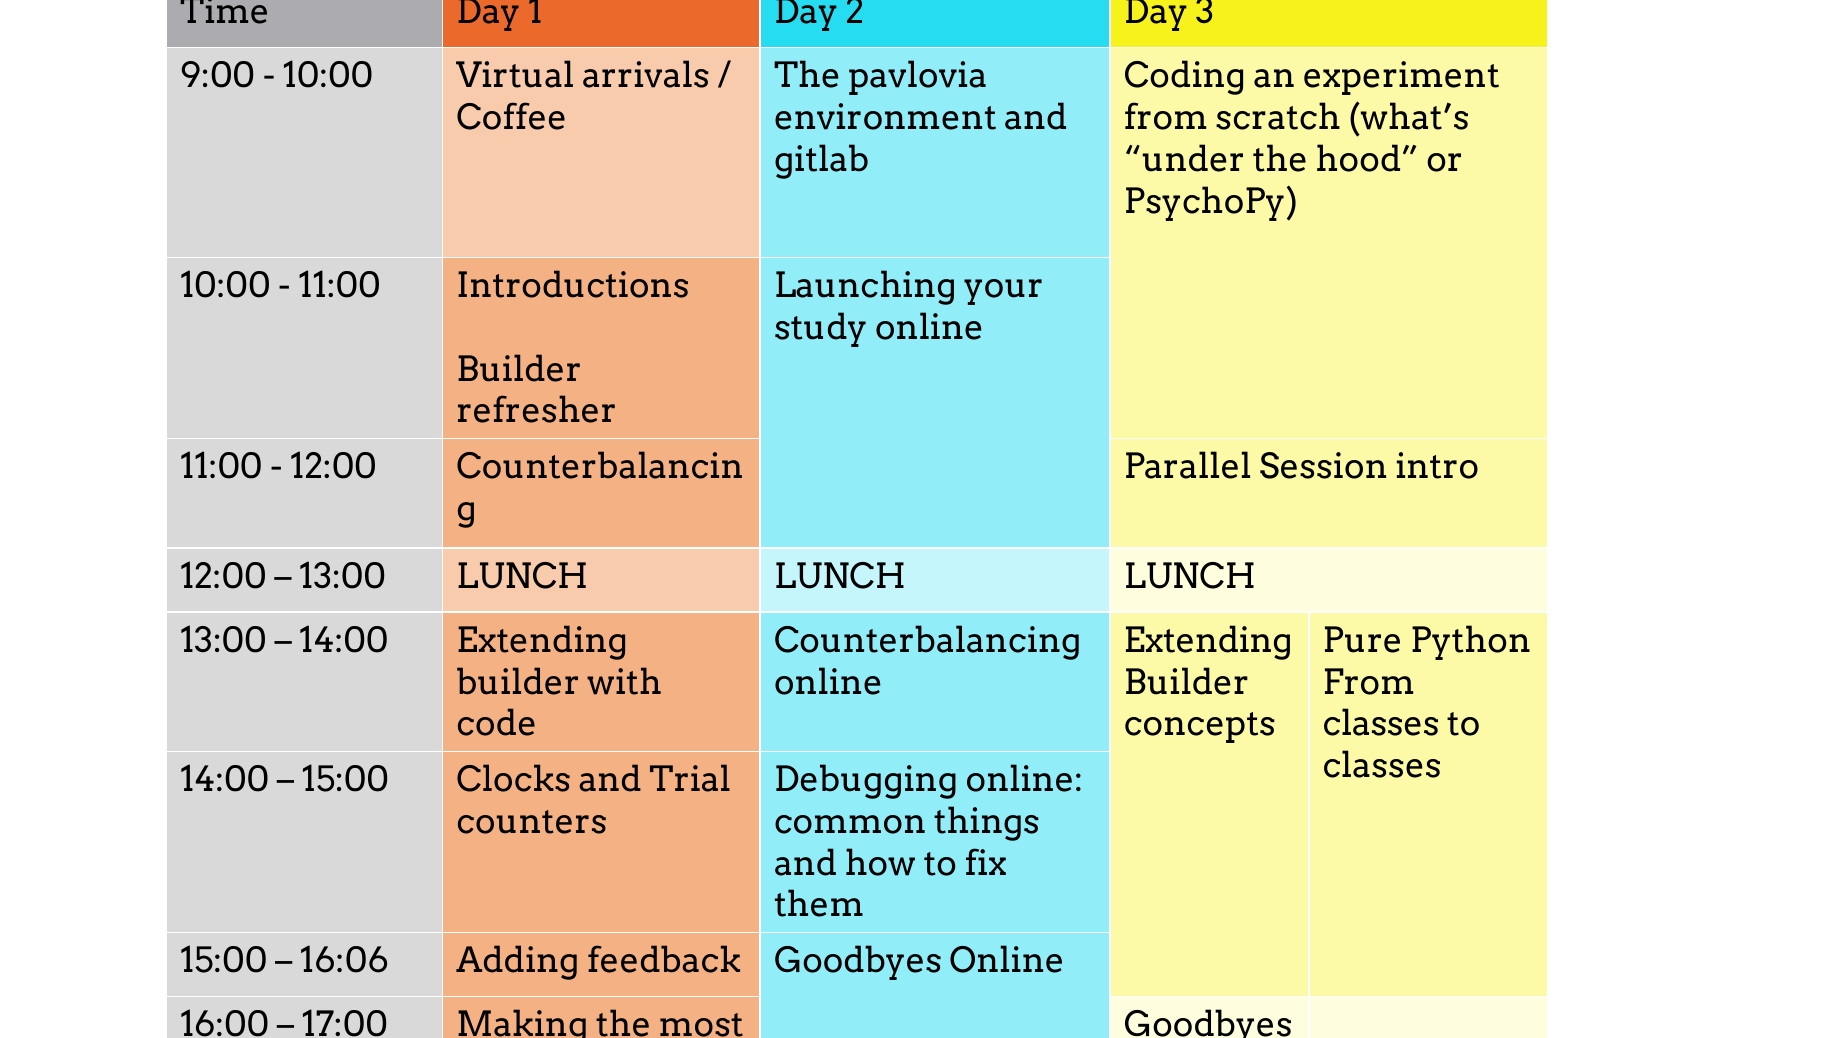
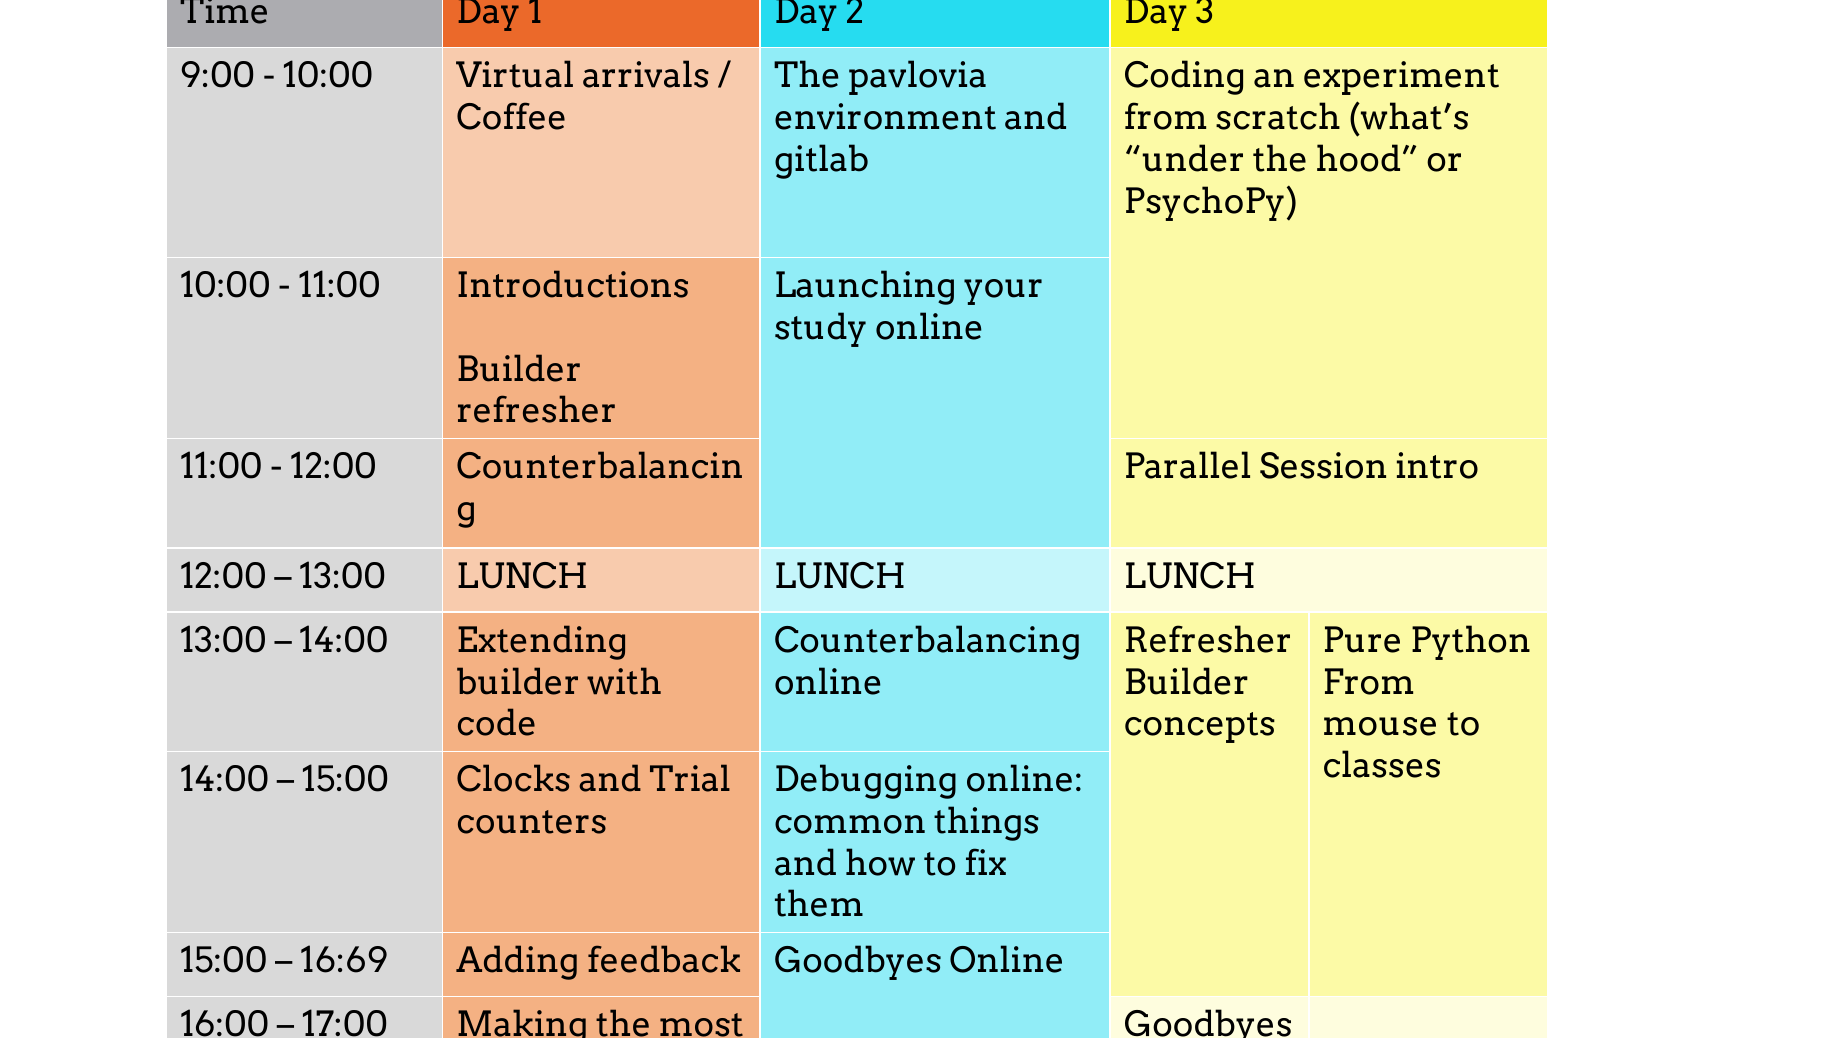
Extending at (1208, 641): Extending -> Refresher
classes at (1381, 724): classes -> mouse
16:06: 16:06 -> 16:69
